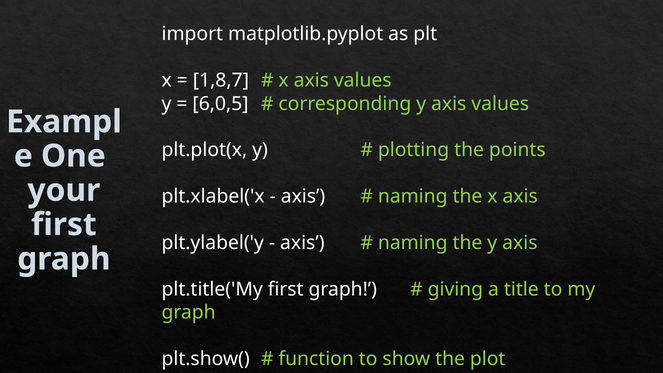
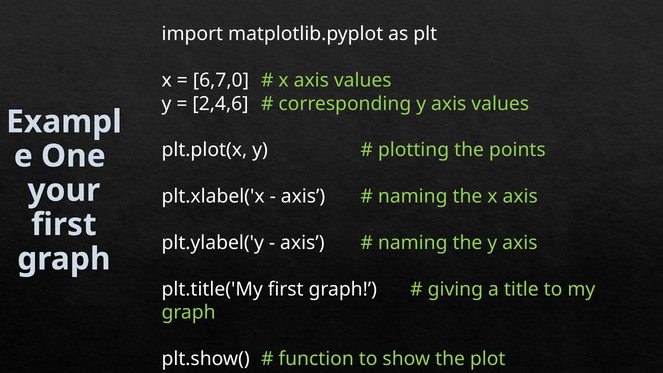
1,8,7: 1,8,7 -> 6,7,0
6,0,5: 6,0,5 -> 2,4,6
